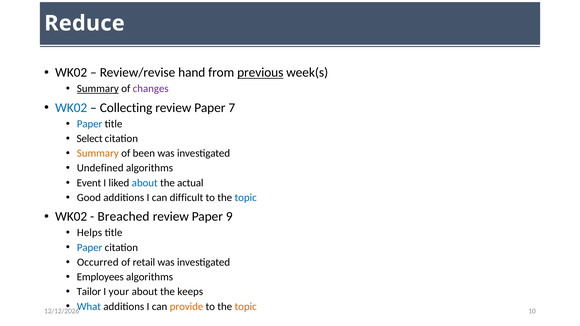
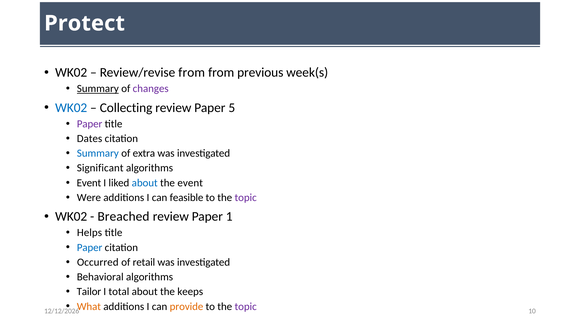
Reduce: Reduce -> Protect
Review/revise hand: hand -> from
previous underline: present -> none
7: 7 -> 5
Paper at (90, 124) colour: blue -> purple
Select: Select -> Dates
Summary at (98, 153) colour: orange -> blue
been: been -> extra
Undefined: Undefined -> Significant
the actual: actual -> event
Good: Good -> Were
difficult: difficult -> feasible
topic at (246, 198) colour: blue -> purple
9: 9 -> 1
Employees: Employees -> Behavioral
your: your -> total
What colour: blue -> orange
topic at (246, 307) colour: orange -> purple
